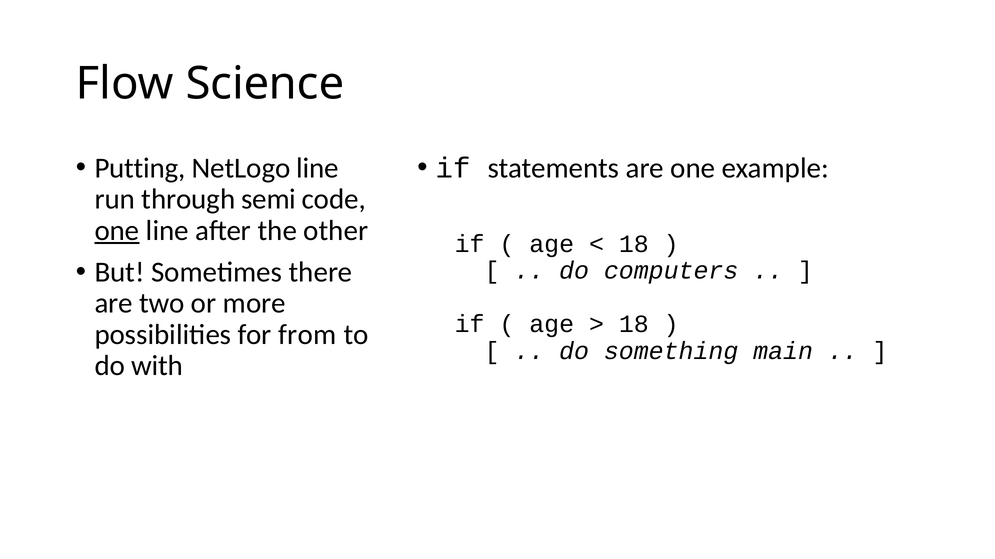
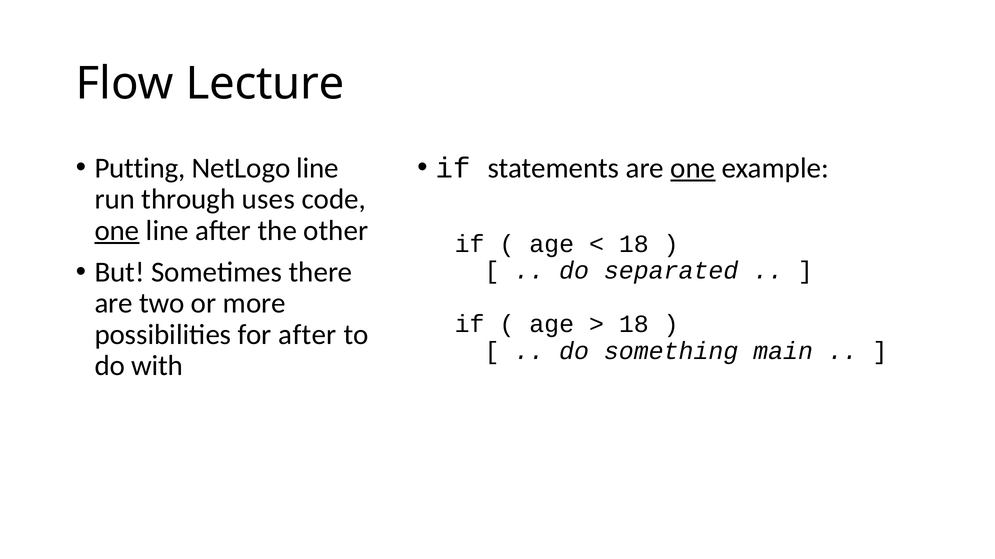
Science: Science -> Lecture
one at (693, 168) underline: none -> present
semi: semi -> uses
computers: computers -> separated
for from: from -> after
